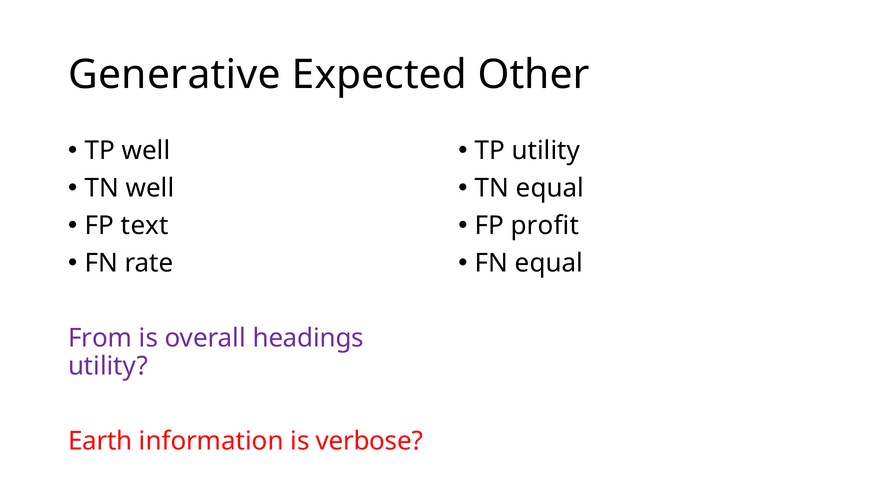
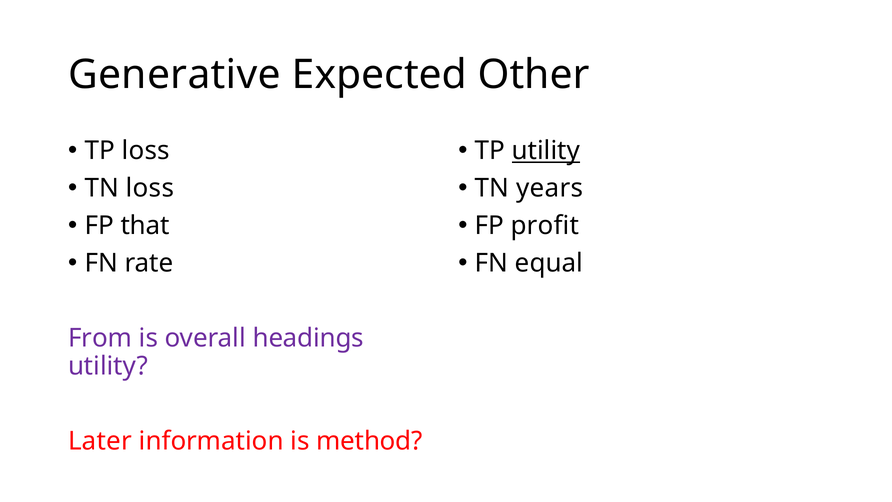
TP well: well -> loss
utility at (546, 151) underline: none -> present
TN well: well -> loss
TN equal: equal -> years
text: text -> that
Earth: Earth -> Later
verbose: verbose -> method
